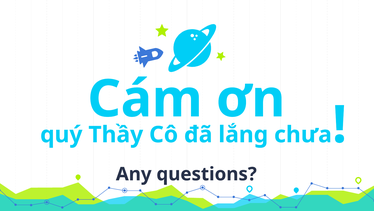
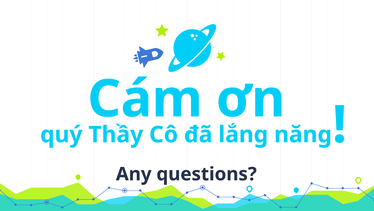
chưa: chưa -> năng
